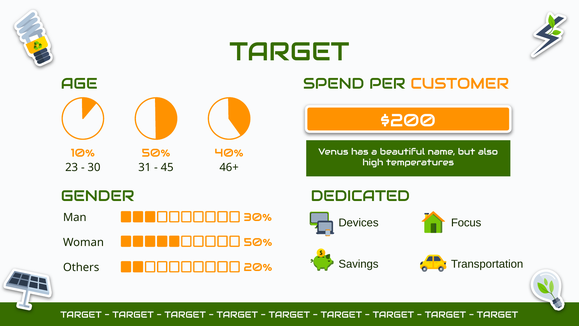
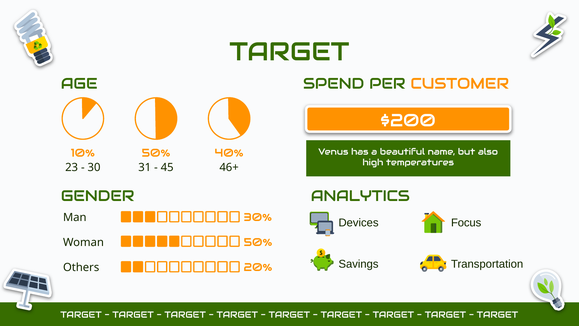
DEDICATED: DEDICATED -> ANALYTICS
